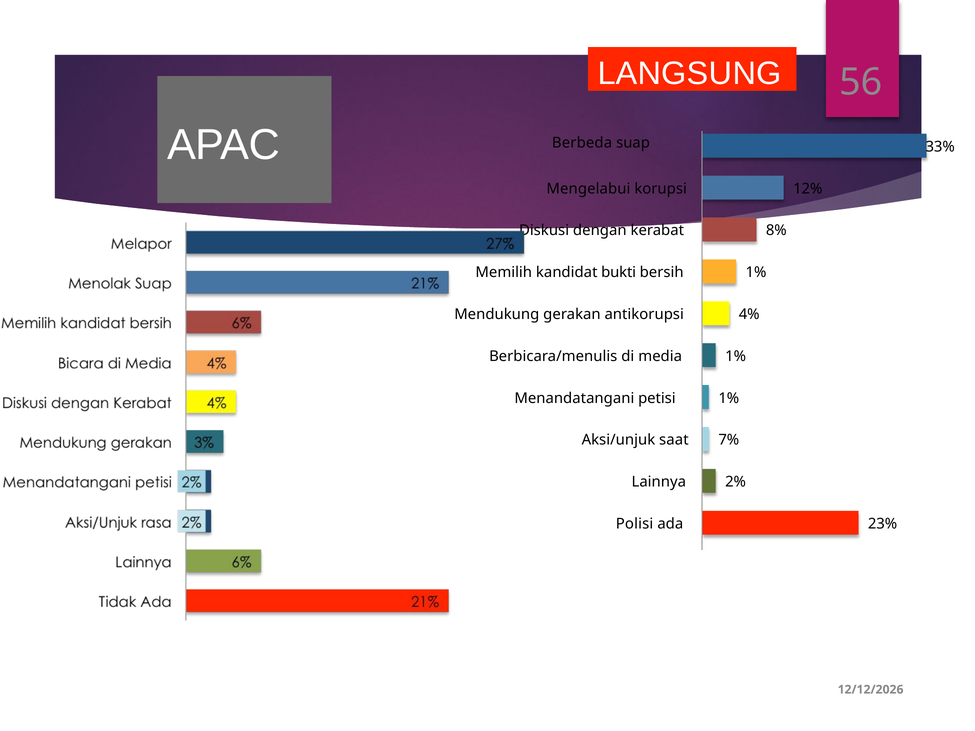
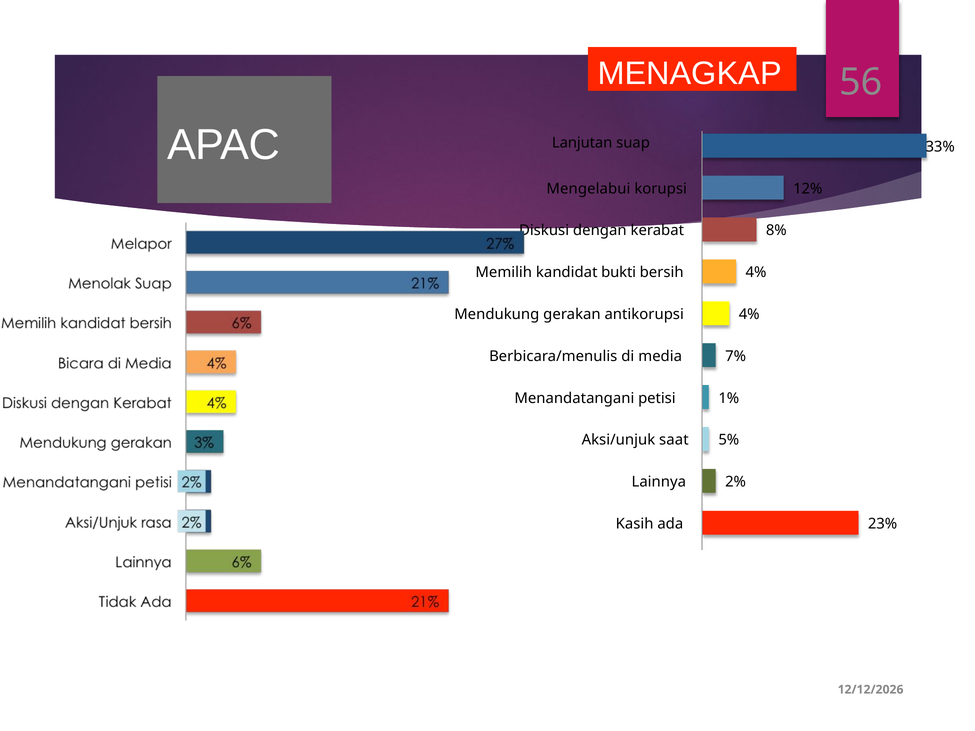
LANGSUNG: LANGSUNG -> MENAGKAP
Berbeda: Berbeda -> Lanjutan
1% at (756, 272): 1% -> 4%
1% at (736, 356): 1% -> 7%
7%: 7% -> 5%
Polisi: Polisi -> Kasih
